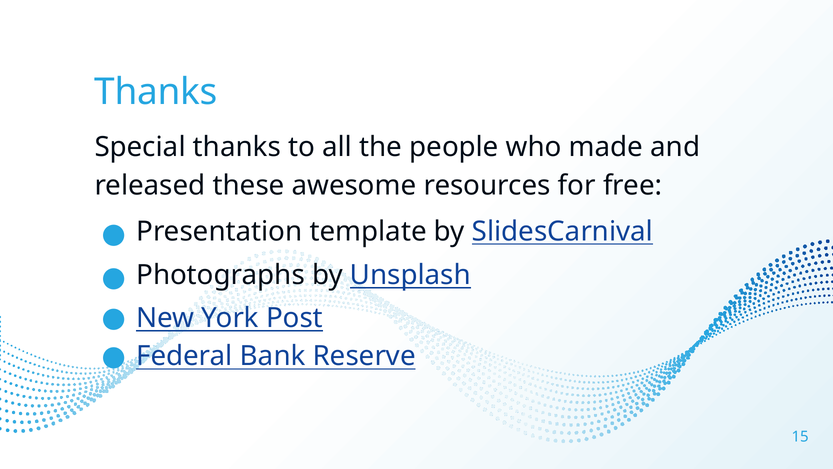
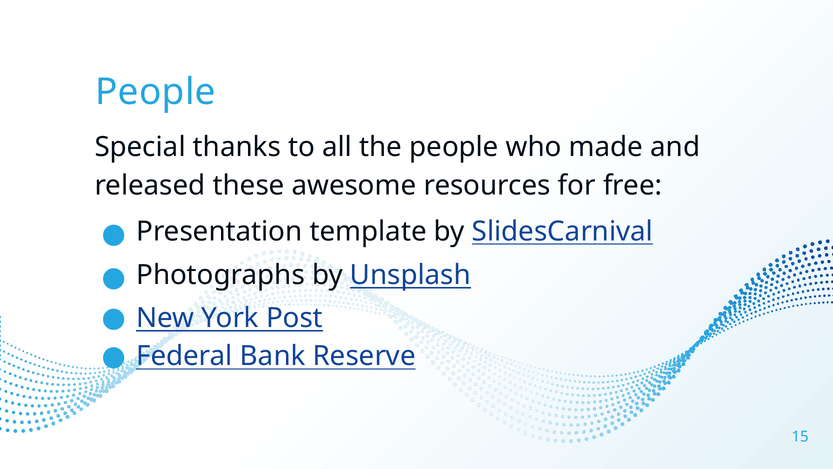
Thanks at (156, 92): Thanks -> People
